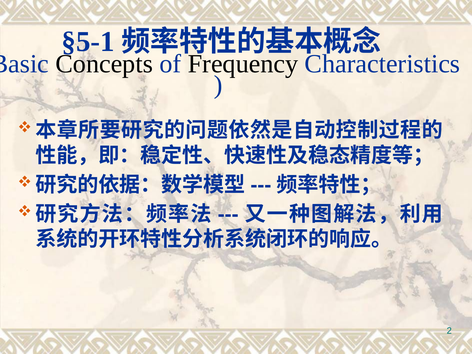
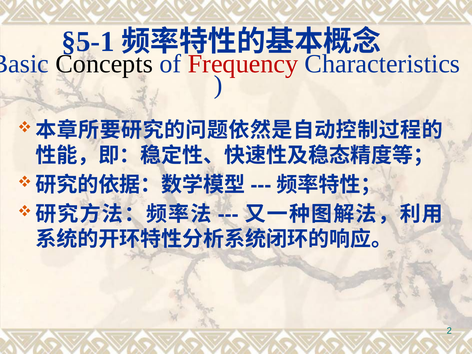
Frequency colour: black -> red
